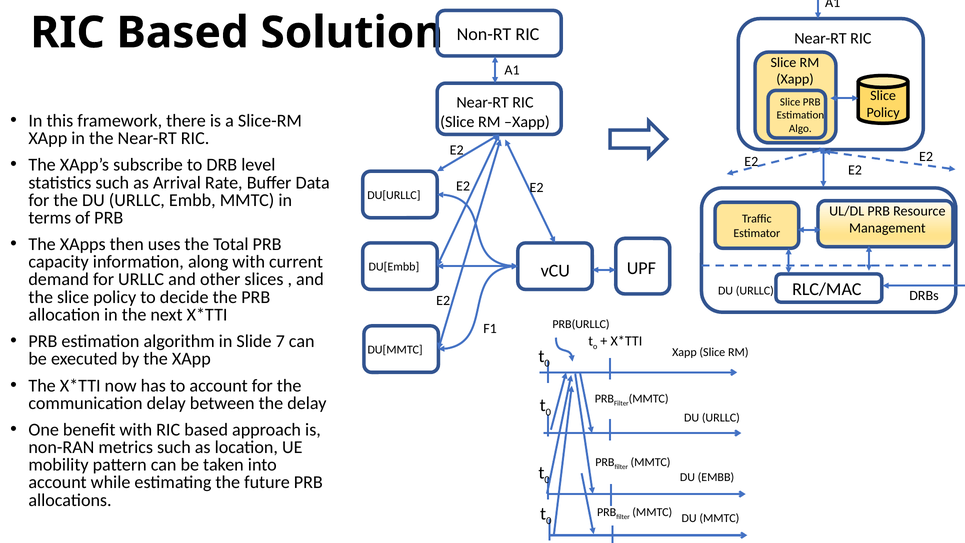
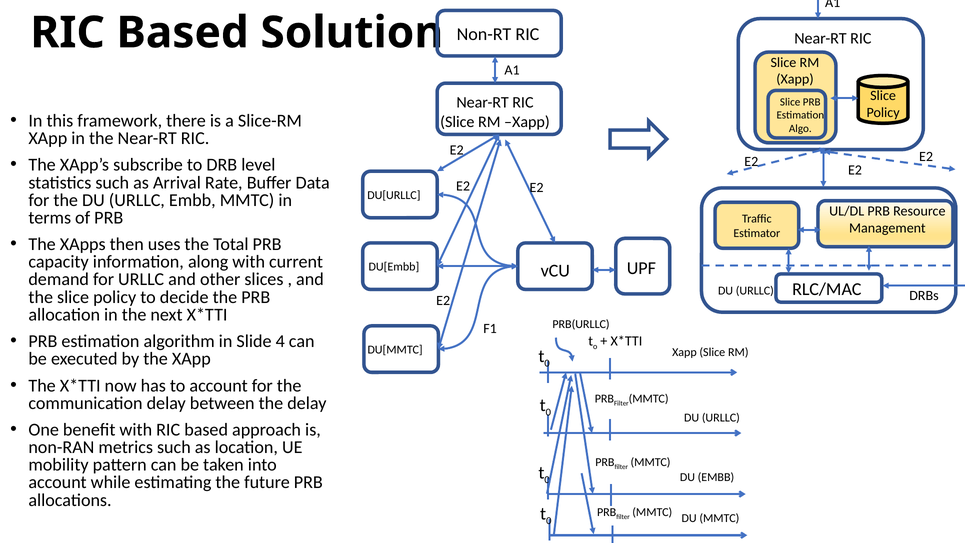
7: 7 -> 4
